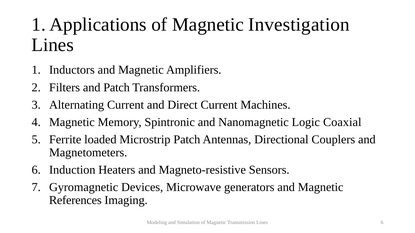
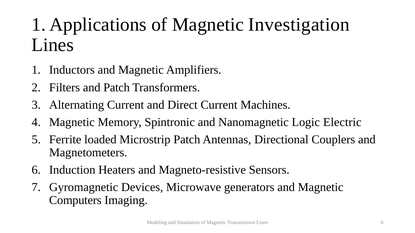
Coaxial: Coaxial -> Electric
References: References -> Computers
